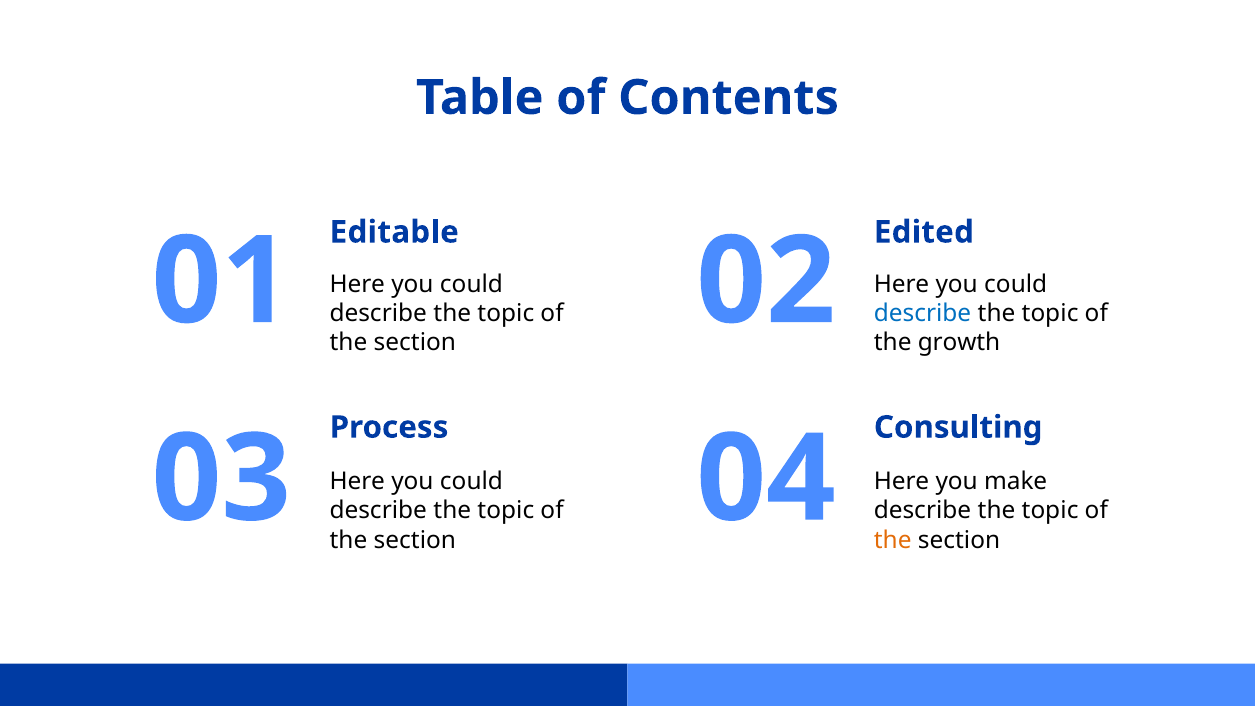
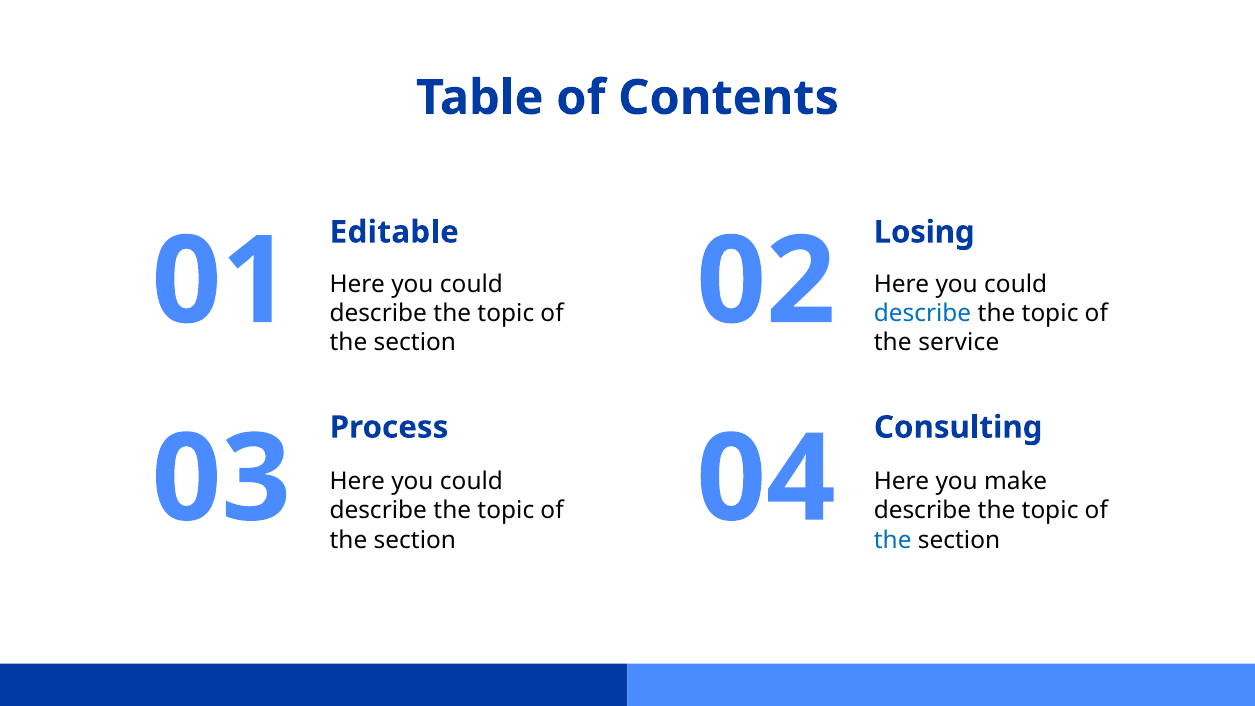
Edited: Edited -> Losing
growth: growth -> service
the at (893, 540) colour: orange -> blue
